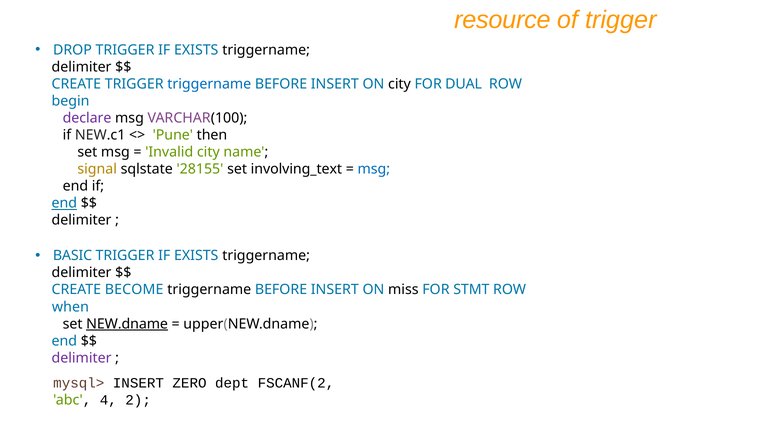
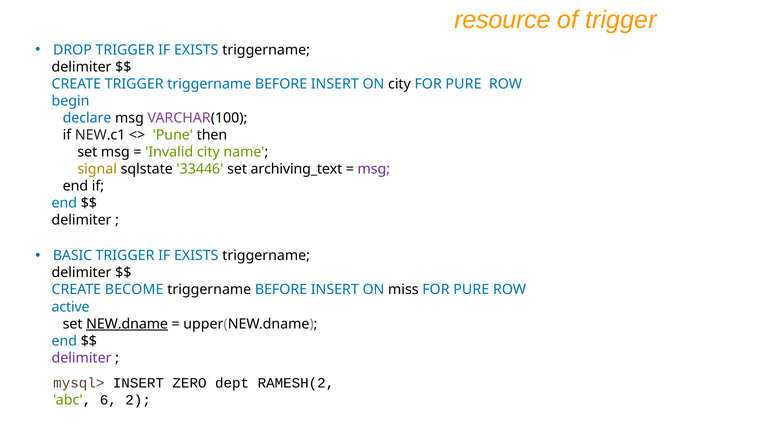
city FOR DUAL: DUAL -> PURE
declare colour: purple -> blue
28155: 28155 -> 33446
involving_text: involving_text -> archiving_text
msg at (374, 169) colour: blue -> purple
end at (64, 203) underline: present -> none
STMT at (471, 290): STMT -> PURE
when: when -> active
FSCANF(2: FSCANF(2 -> RAMESH(2
4: 4 -> 6
